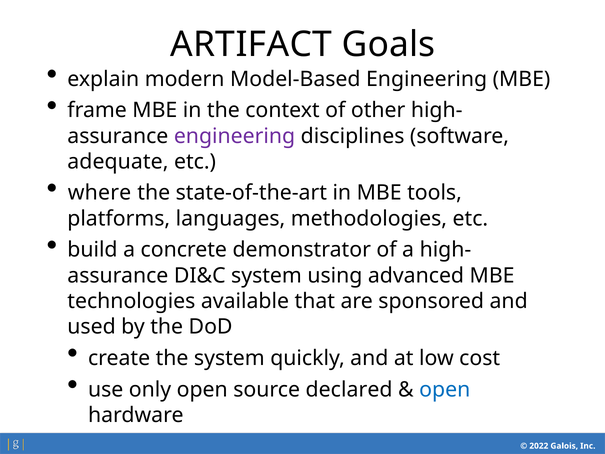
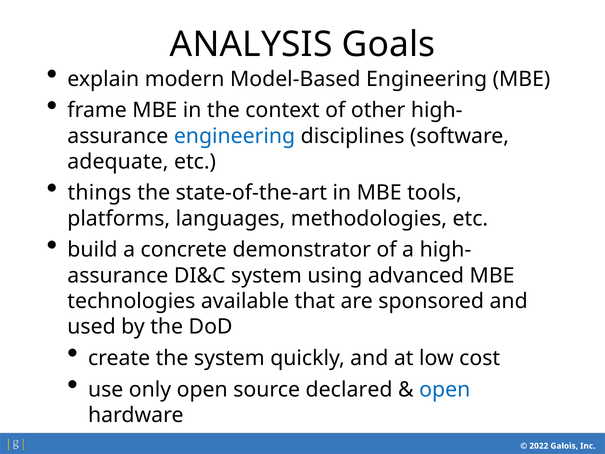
ARTIFACT: ARTIFACT -> ANALYSIS
engineering at (235, 136) colour: purple -> blue
where: where -> things
